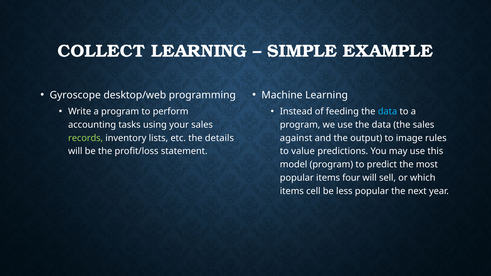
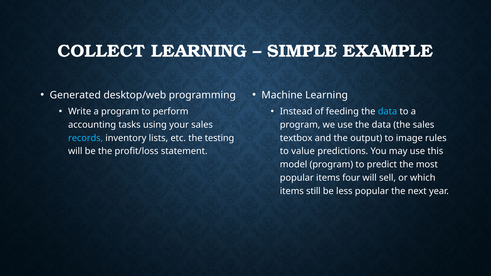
Gyroscope: Gyroscope -> Generated
records colour: light green -> light blue
details: details -> testing
against: against -> textbox
cell: cell -> still
